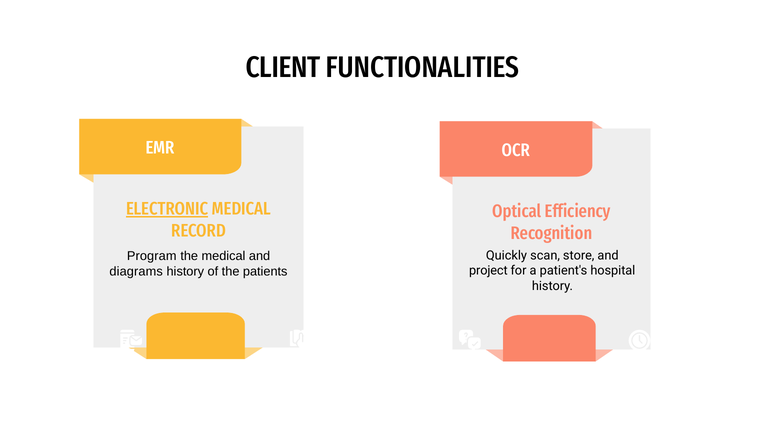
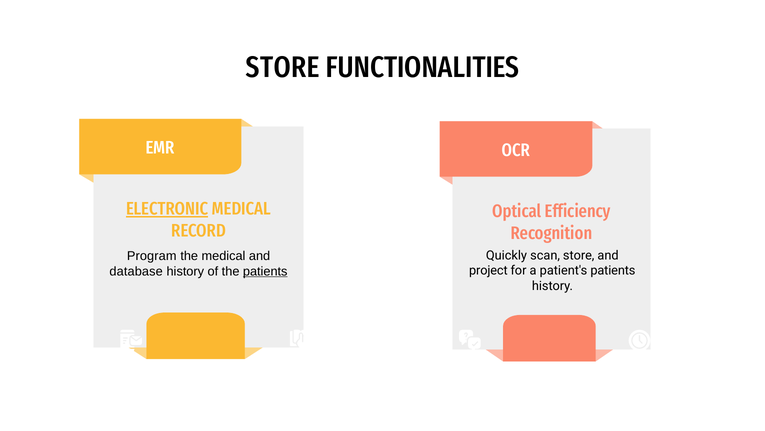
CLIENT at (283, 67): CLIENT -> STORE
patient's hospital: hospital -> patients
diagrams: diagrams -> database
patients at (265, 271) underline: none -> present
